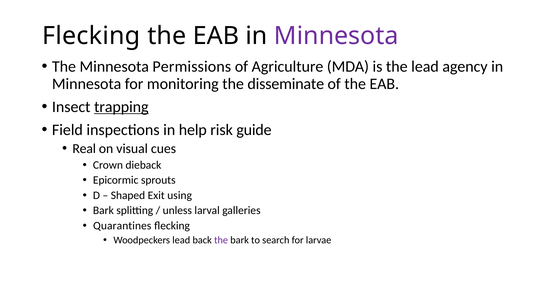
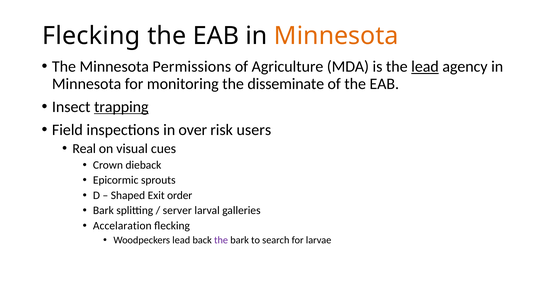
Minnesota at (336, 36) colour: purple -> orange
lead at (425, 67) underline: none -> present
help: help -> over
guide: guide -> users
using: using -> order
unless: unless -> server
Quarantines: Quarantines -> Accelaration
